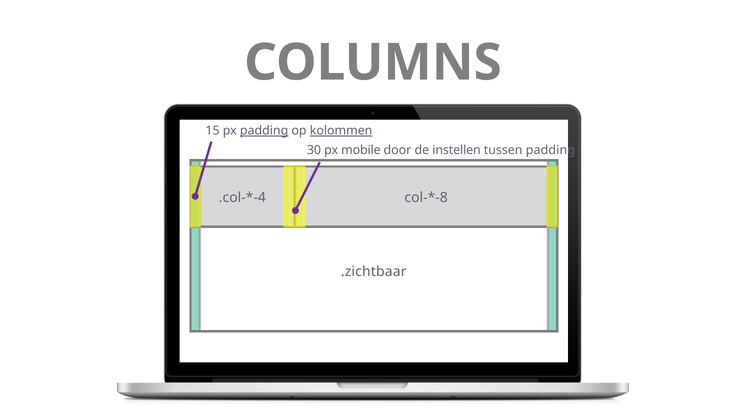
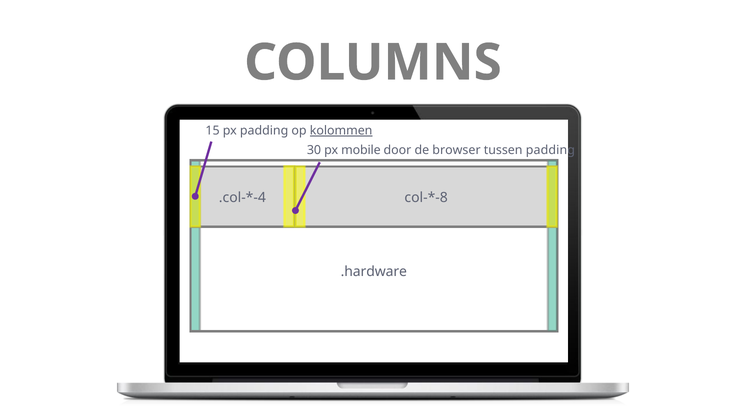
padding at (264, 131) underline: present -> none
instellen: instellen -> browser
.zichtbaar: .zichtbaar -> .hardware
